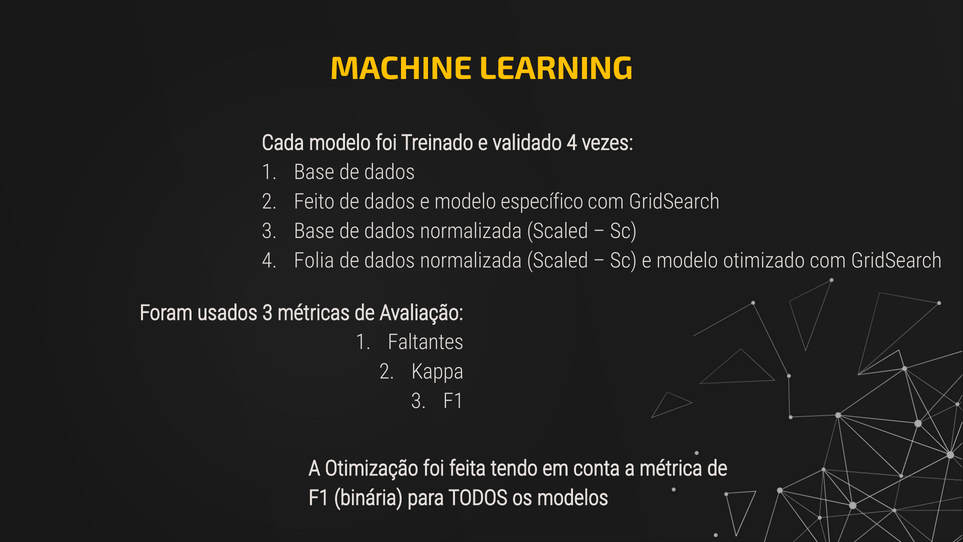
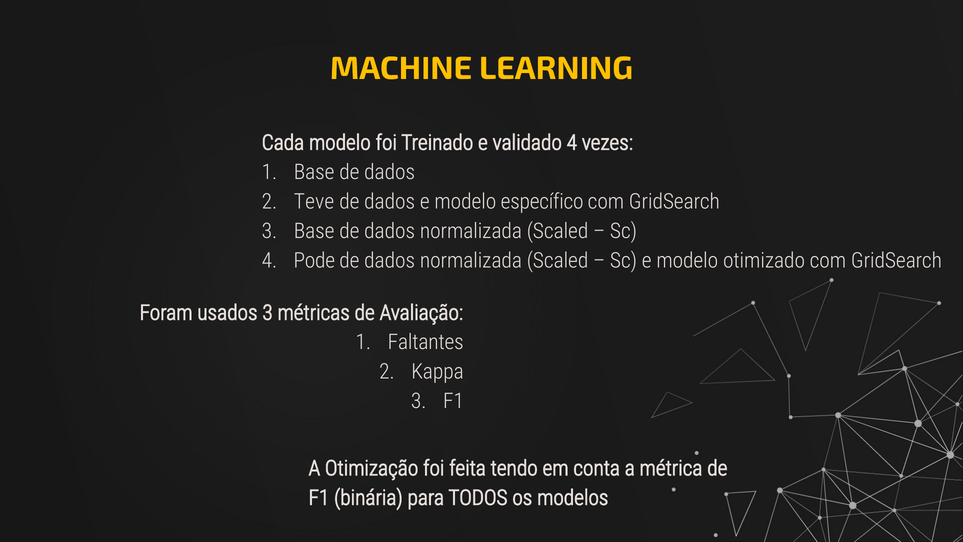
Feito: Feito -> Teve
Folia: Folia -> Pode
